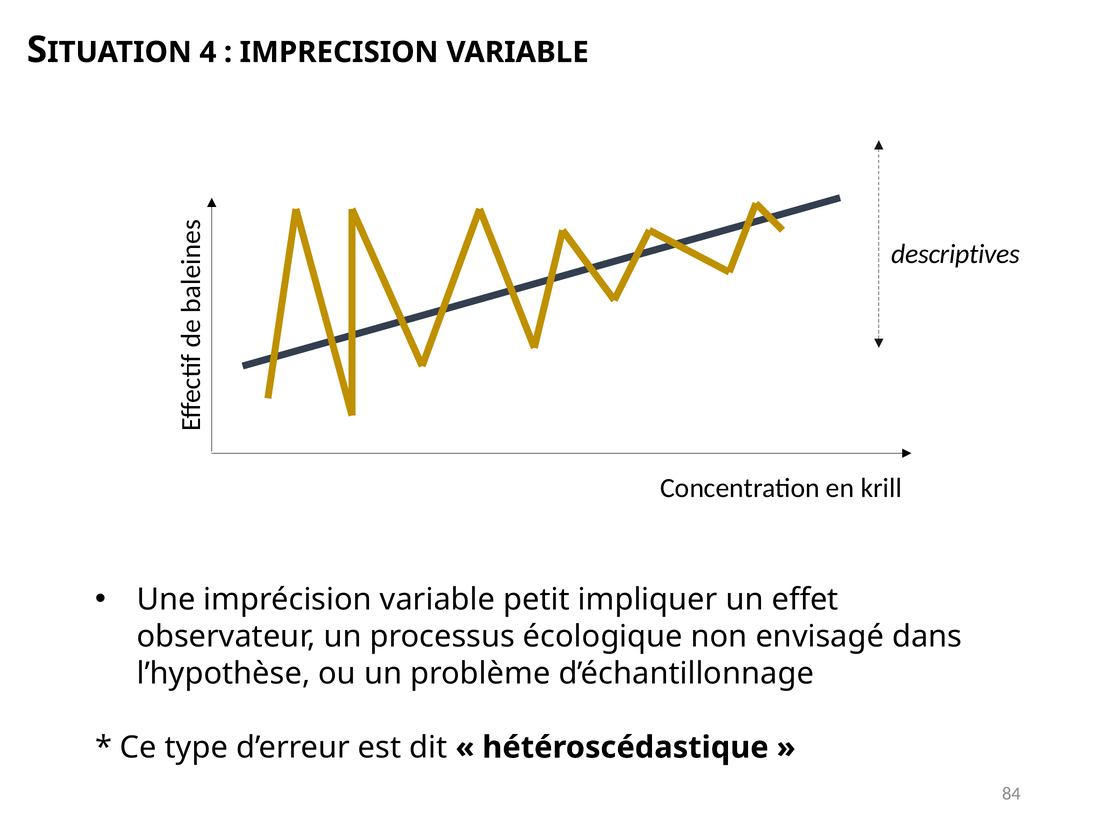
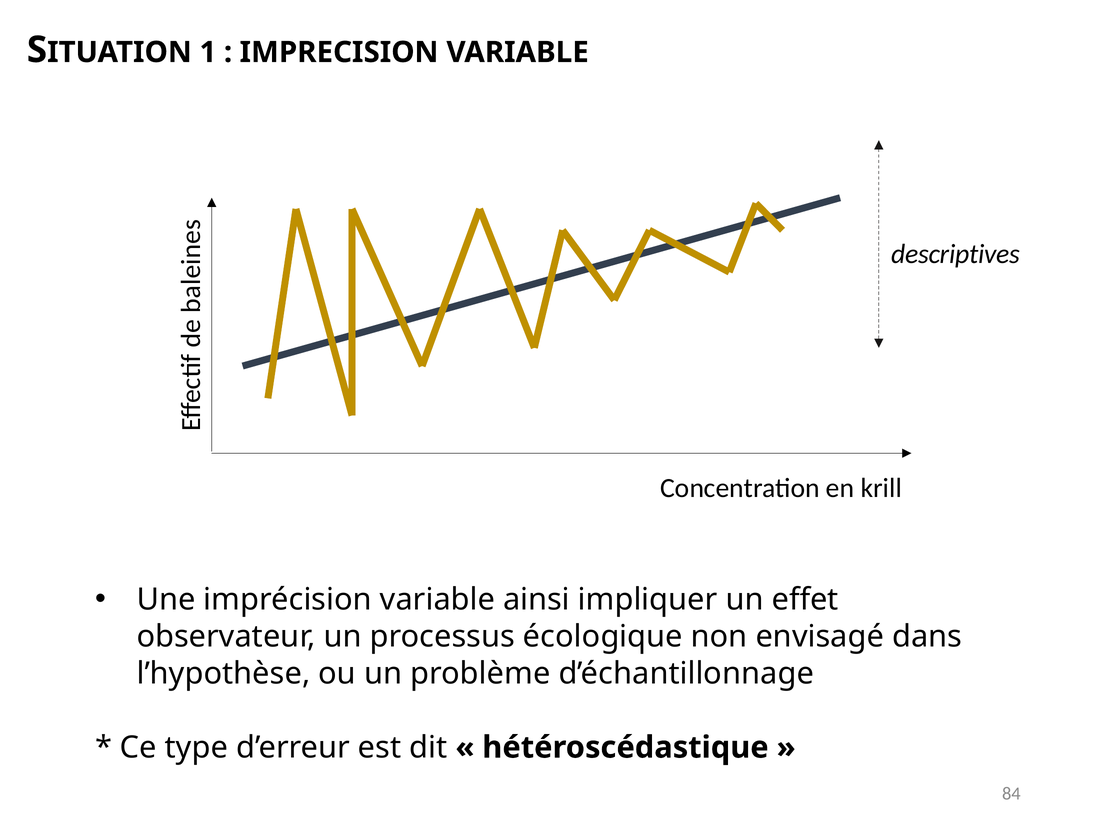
4: 4 -> 1
petit: petit -> ainsi
